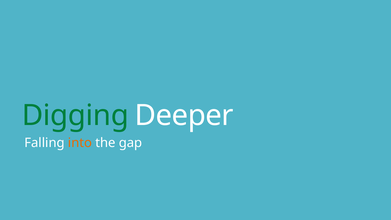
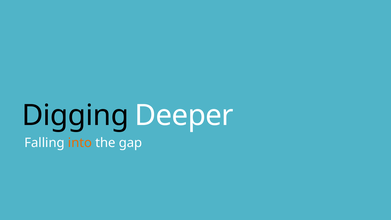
Digging colour: green -> black
